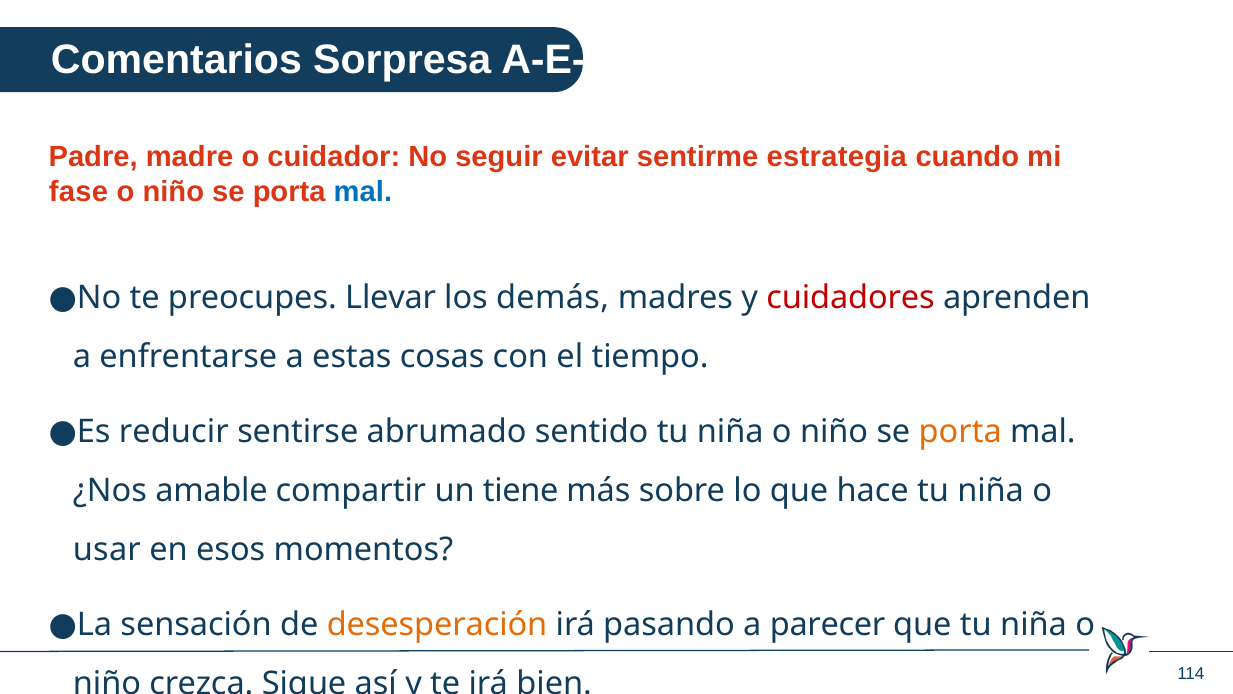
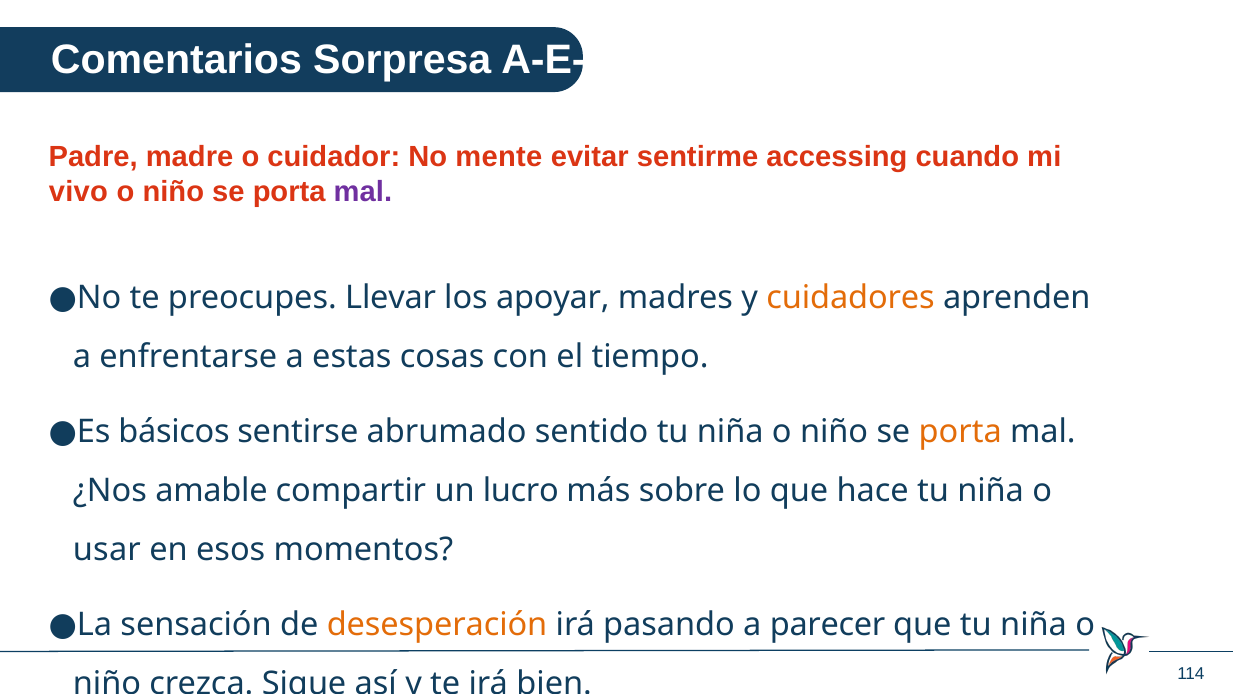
seguir: seguir -> mente
estrategia: estrategia -> accessing
fase: fase -> vivo
mal at (363, 192) colour: blue -> purple
demás: demás -> apoyar
cuidadores colour: red -> orange
reducir: reducir -> básicos
tiene: tiene -> lucro
